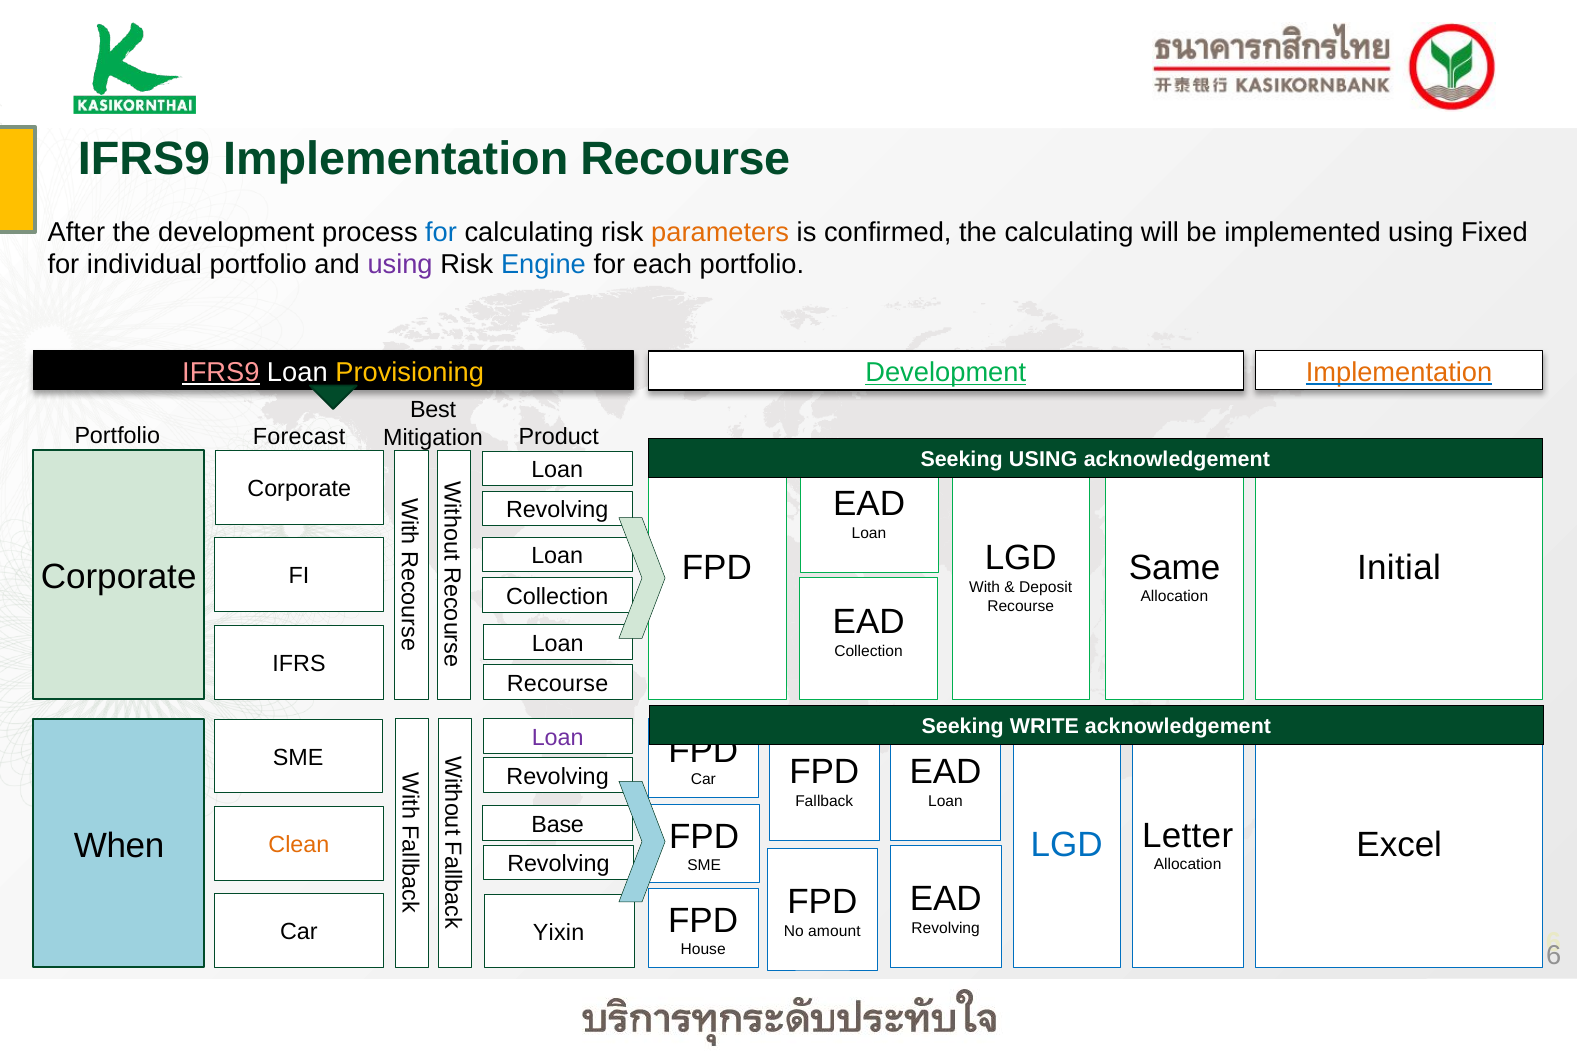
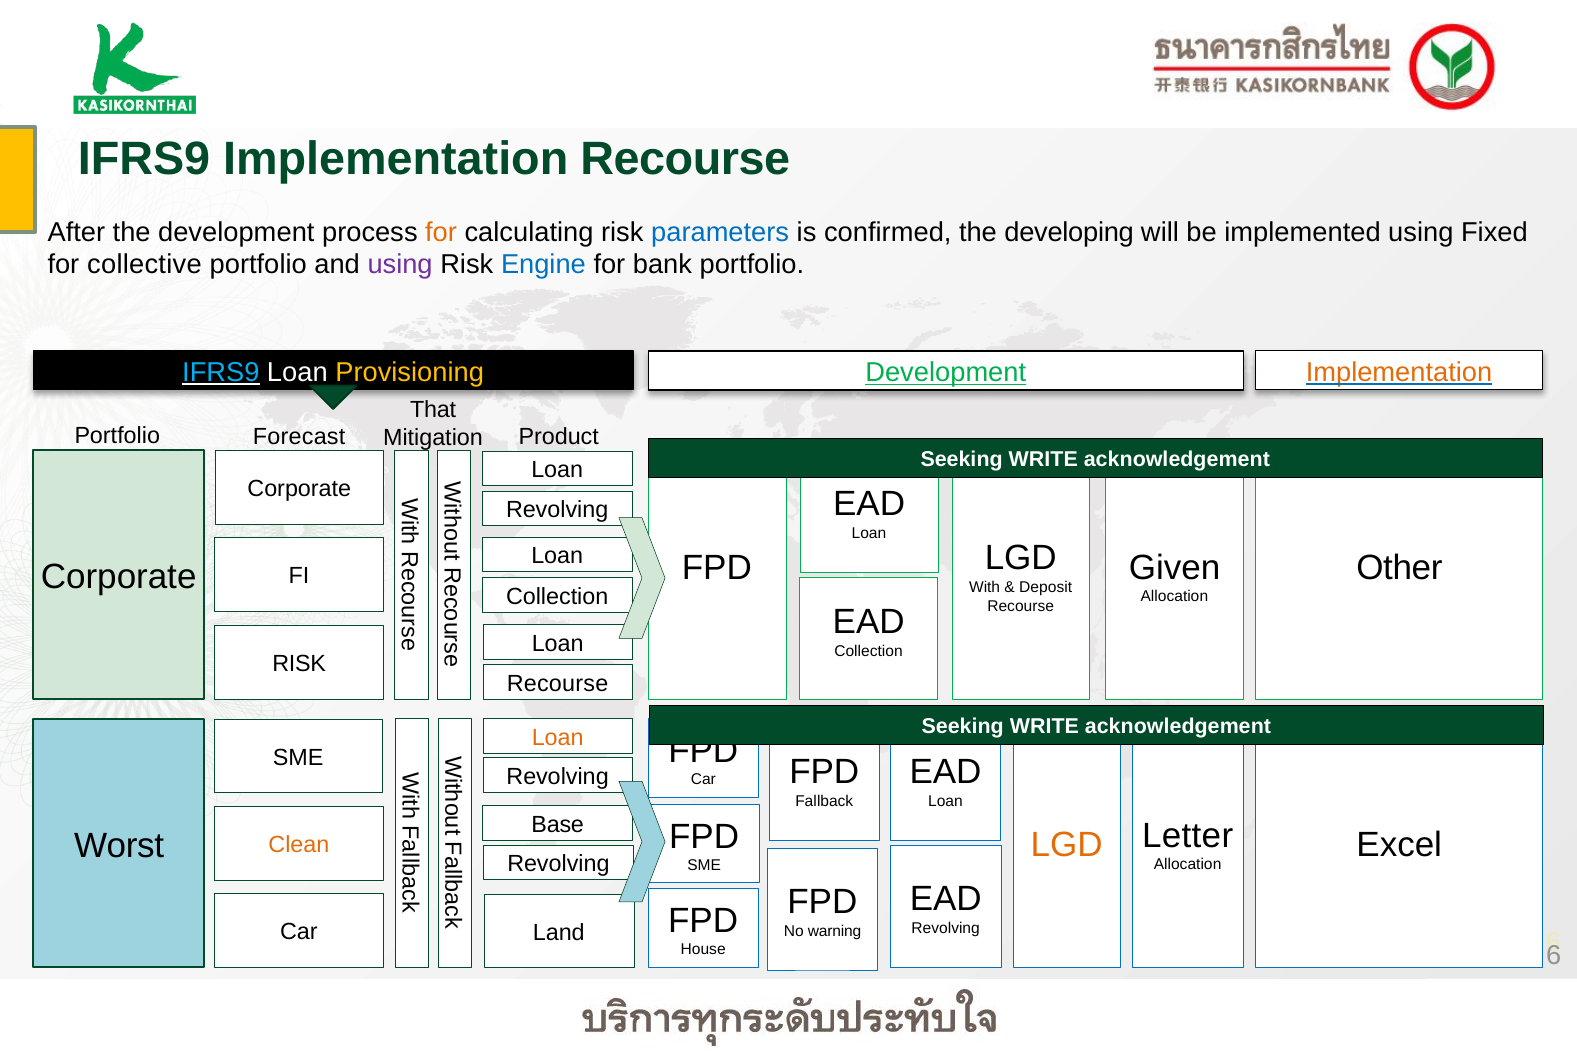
for at (441, 232) colour: blue -> orange
parameters colour: orange -> blue
the calculating: calculating -> developing
individual: individual -> collective
each: each -> bank
IFRS9 at (221, 372) colour: pink -> light blue
Best: Best -> That
USING at (1043, 459): USING -> WRITE
Same: Same -> Given
Initial: Initial -> Other
IFRS at (299, 663): IFRS -> RISK
Loan at (558, 737) colour: purple -> orange
LGD at (1067, 845) colour: blue -> orange
When: When -> Worst
Yixin: Yixin -> Land
amount: amount -> warning
